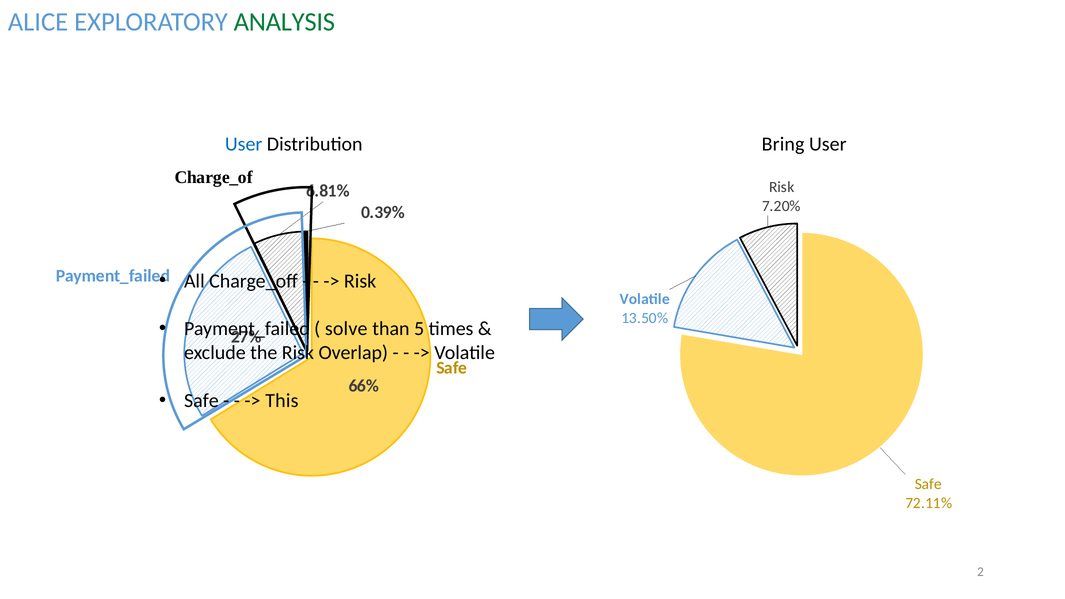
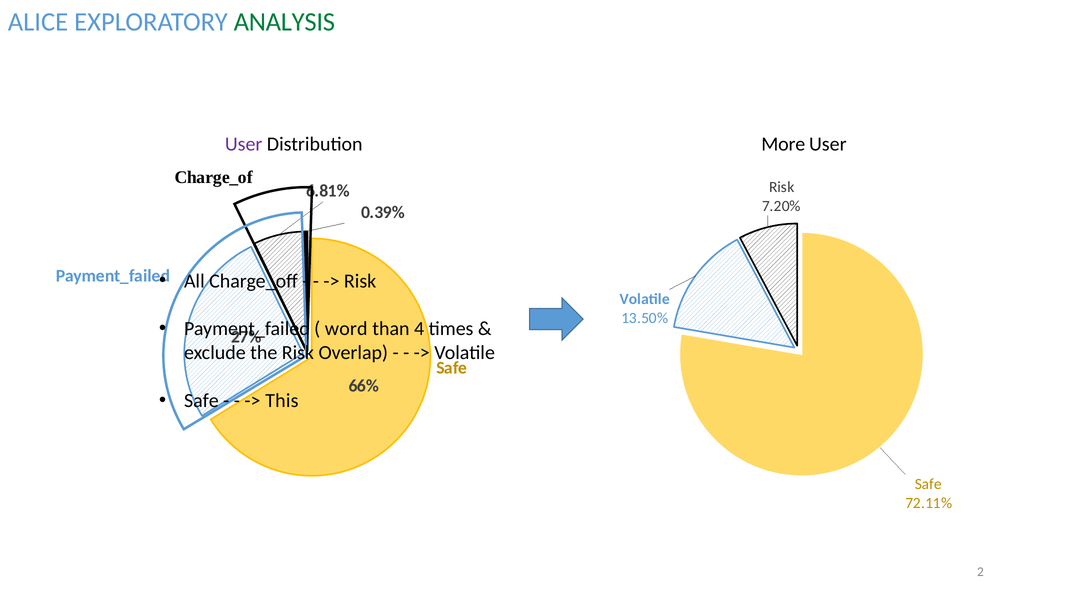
User at (244, 144) colour: blue -> purple
Bring: Bring -> More
solve: solve -> word
5: 5 -> 4
